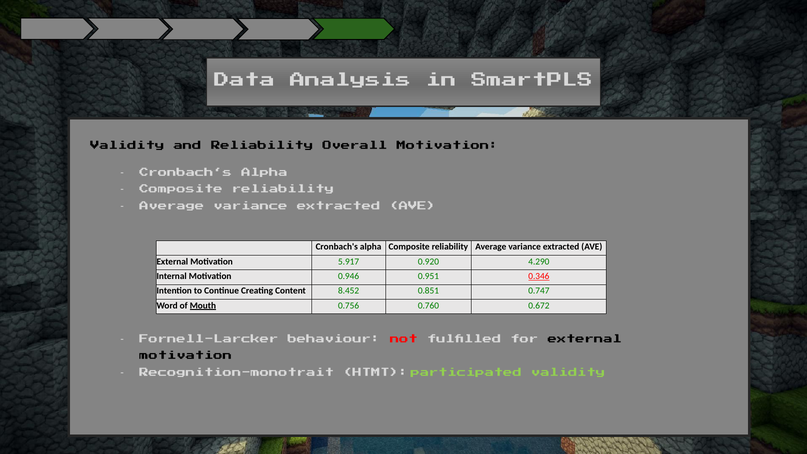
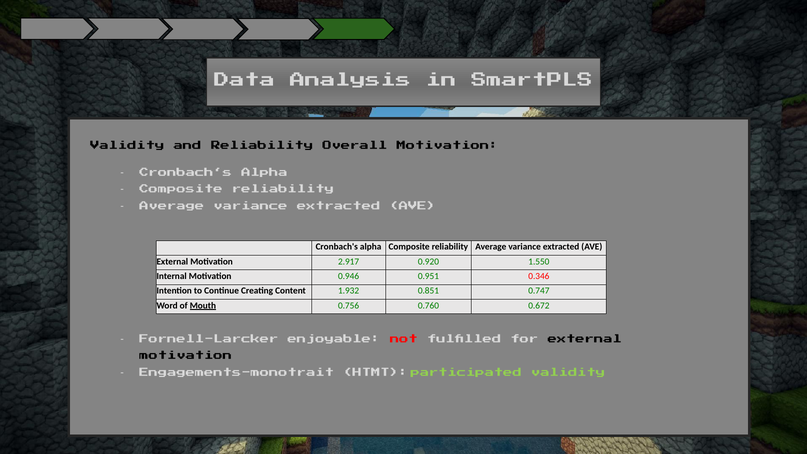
5.917: 5.917 -> 2.917
4.290: 4.290 -> 1.550
0.346 underline: present -> none
8.452: 8.452 -> 1.932
behaviour: behaviour -> enjoyable
Recognition-monotrait: Recognition-monotrait -> Engagements-monotrait
